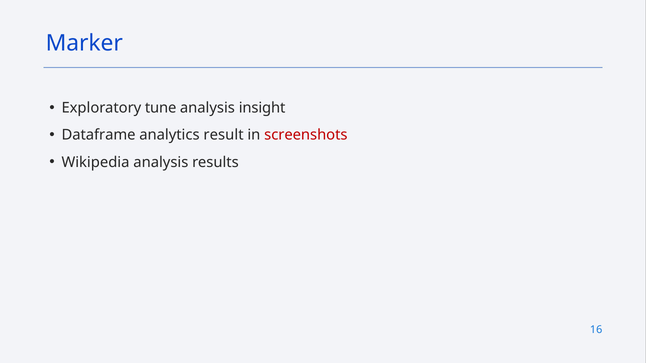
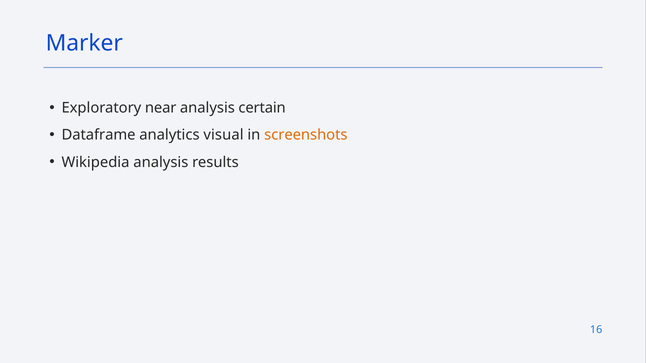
tune: tune -> near
insight: insight -> certain
result: result -> visual
screenshots colour: red -> orange
